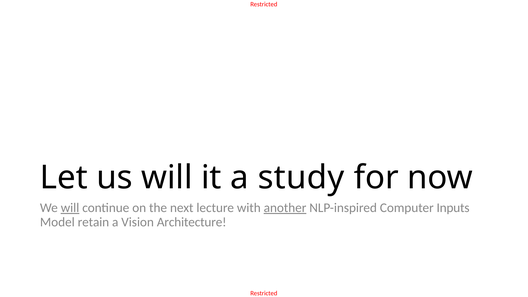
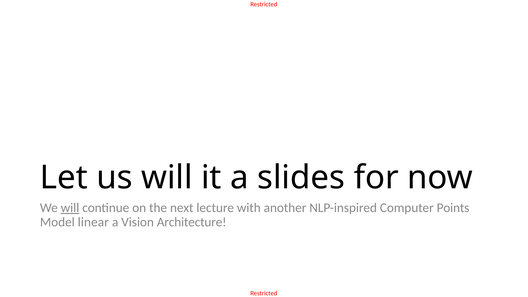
study: study -> slides
another underline: present -> none
Inputs: Inputs -> Points
retain: retain -> linear
